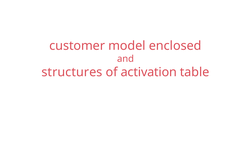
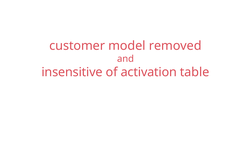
enclosed: enclosed -> removed
structures: structures -> insensitive
